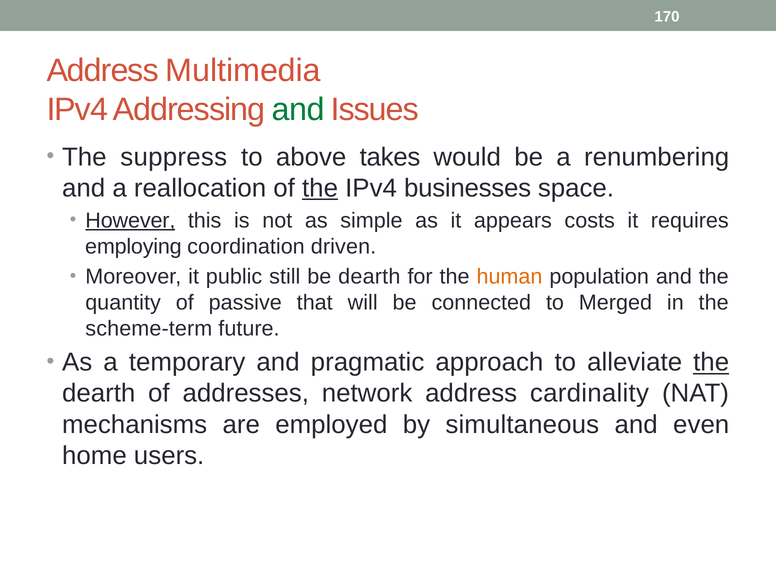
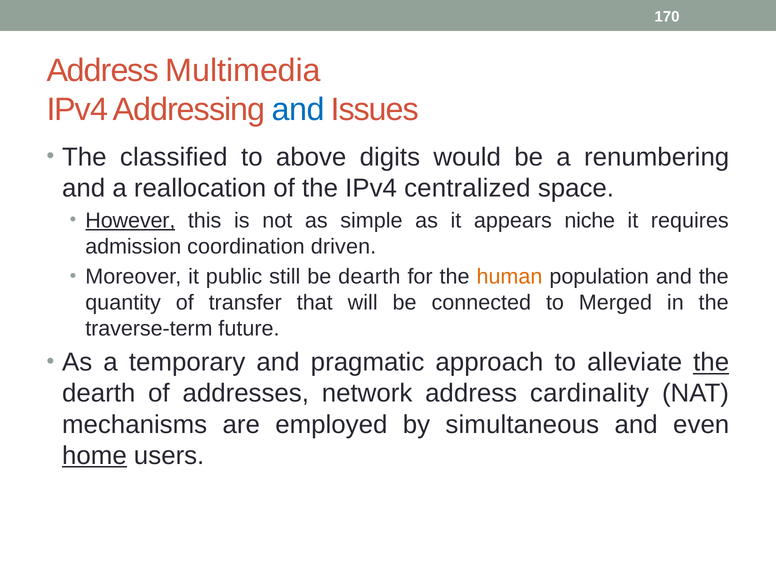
and at (298, 110) colour: green -> blue
suppress: suppress -> classified
takes: takes -> digits
the at (320, 188) underline: present -> none
businesses: businesses -> centralized
costs: costs -> niche
employing: employing -> admission
passive: passive -> transfer
scheme-term: scheme-term -> traverse-term
home underline: none -> present
